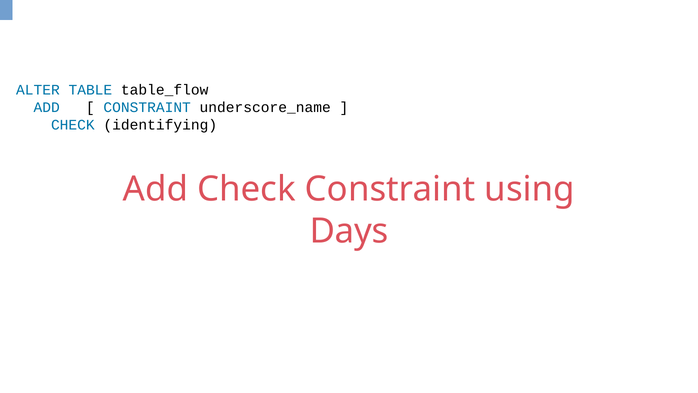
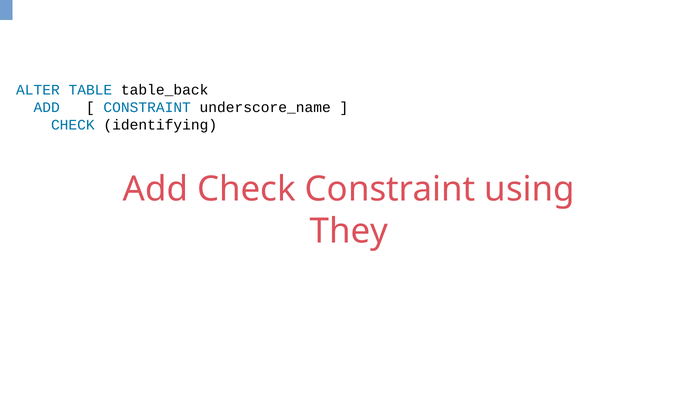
table_flow: table_flow -> table_back
Days: Days -> They
